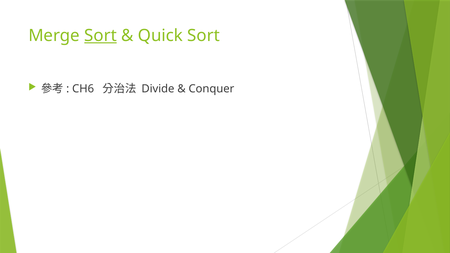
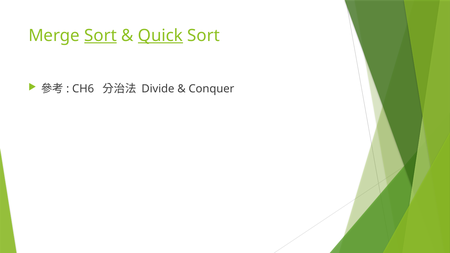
Quick underline: none -> present
